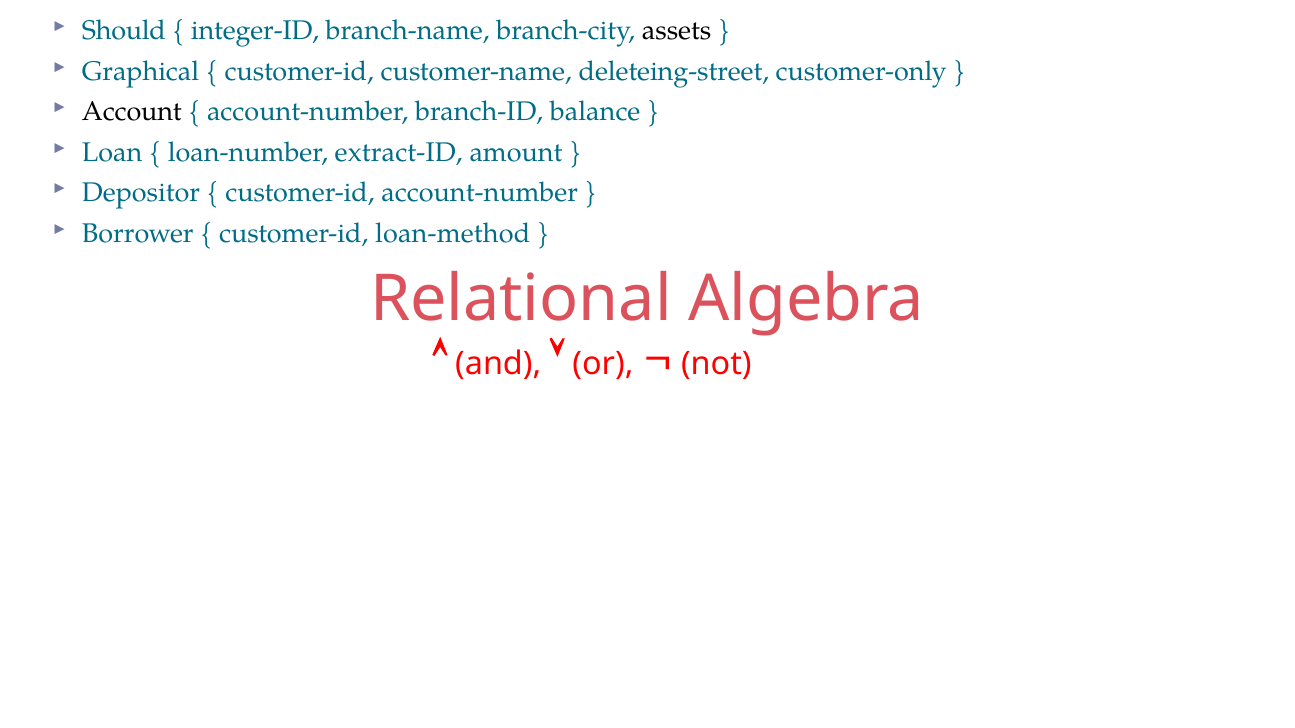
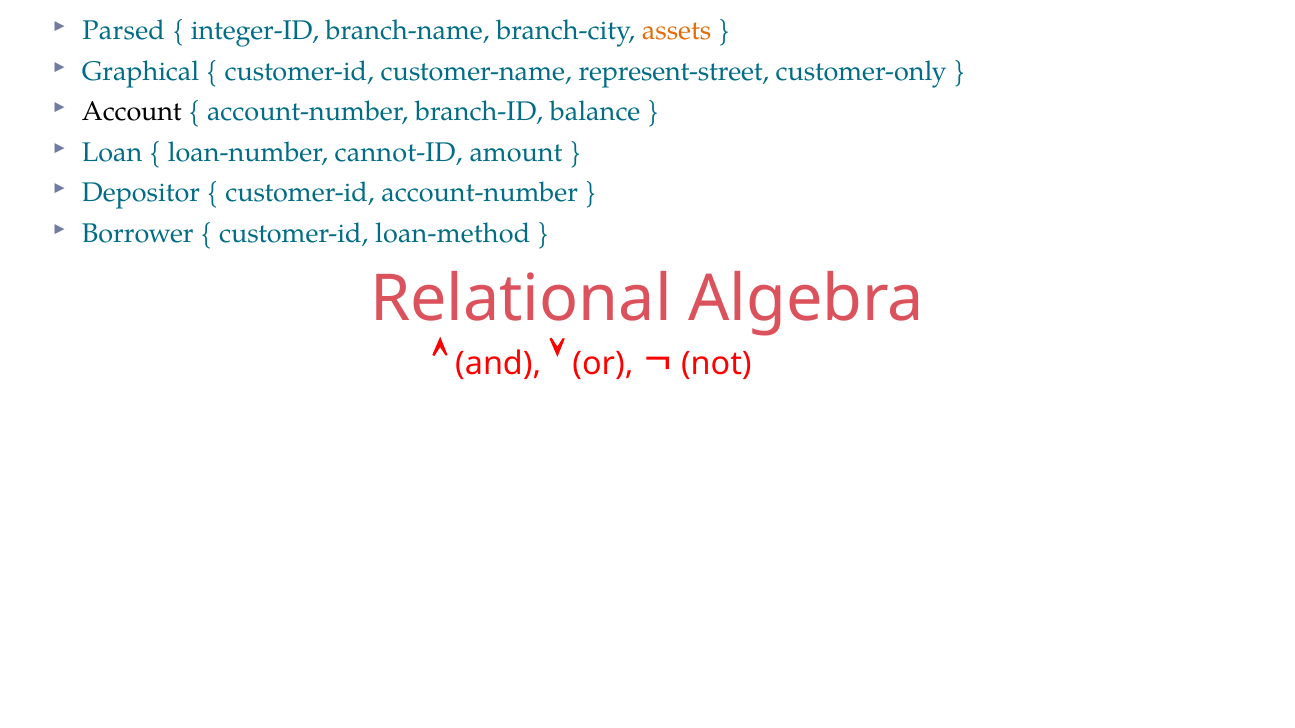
Should: Should -> Parsed
assets colour: black -> orange
deleteing-street: deleteing-street -> represent-street
extract-ID: extract-ID -> cannot-ID
